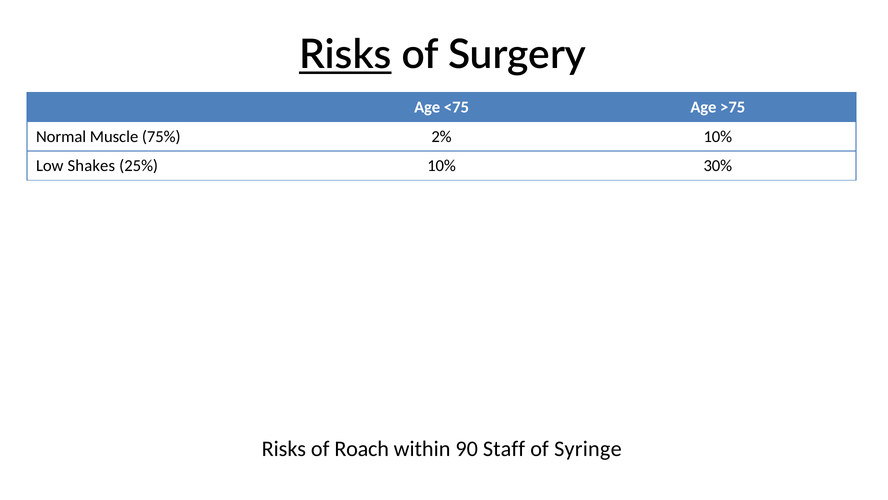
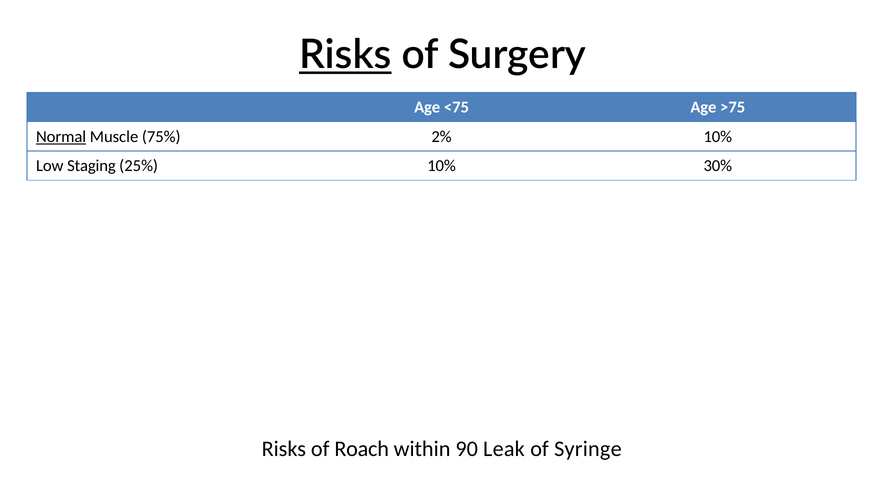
Normal underline: none -> present
Shakes: Shakes -> Staging
Staff: Staff -> Leak
